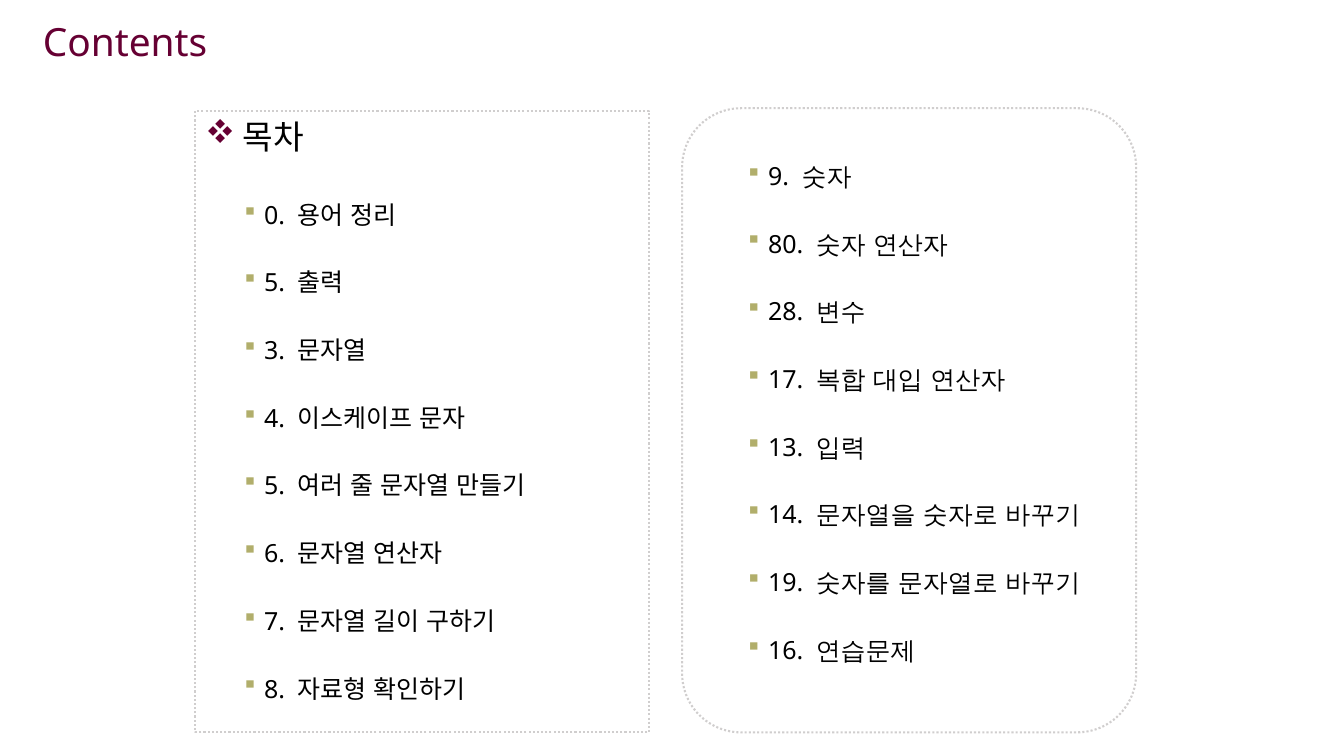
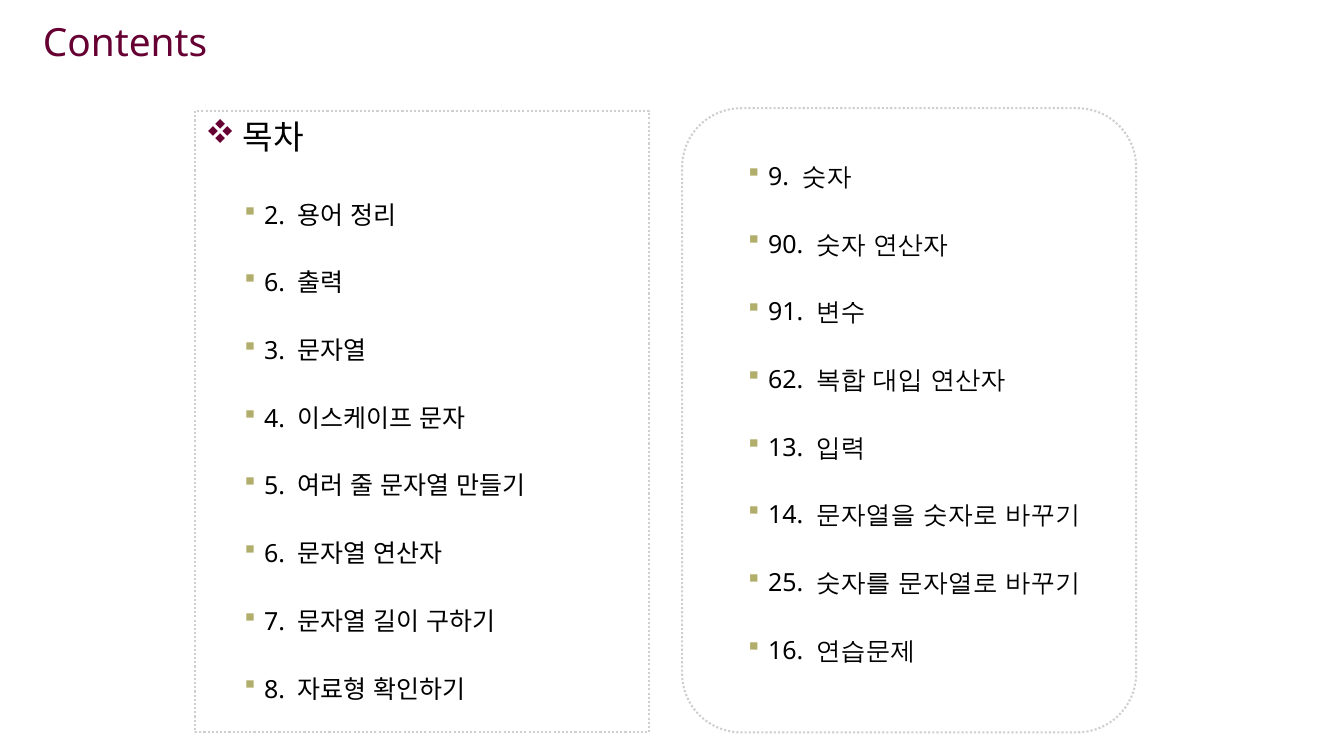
0: 0 -> 2
80: 80 -> 90
5 at (275, 284): 5 -> 6
28: 28 -> 91
17: 17 -> 62
19: 19 -> 25
